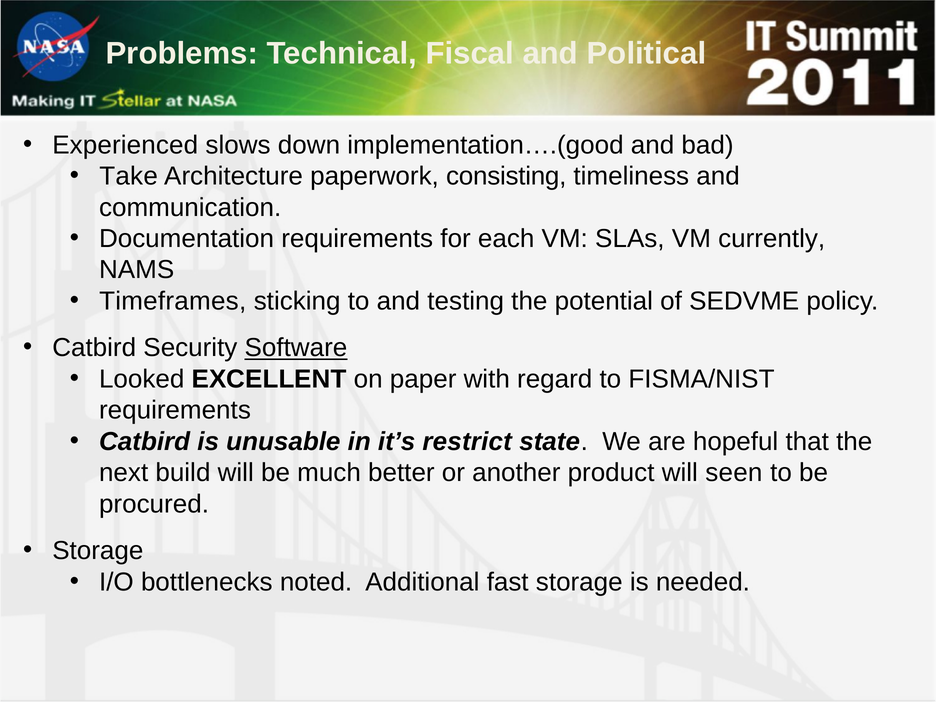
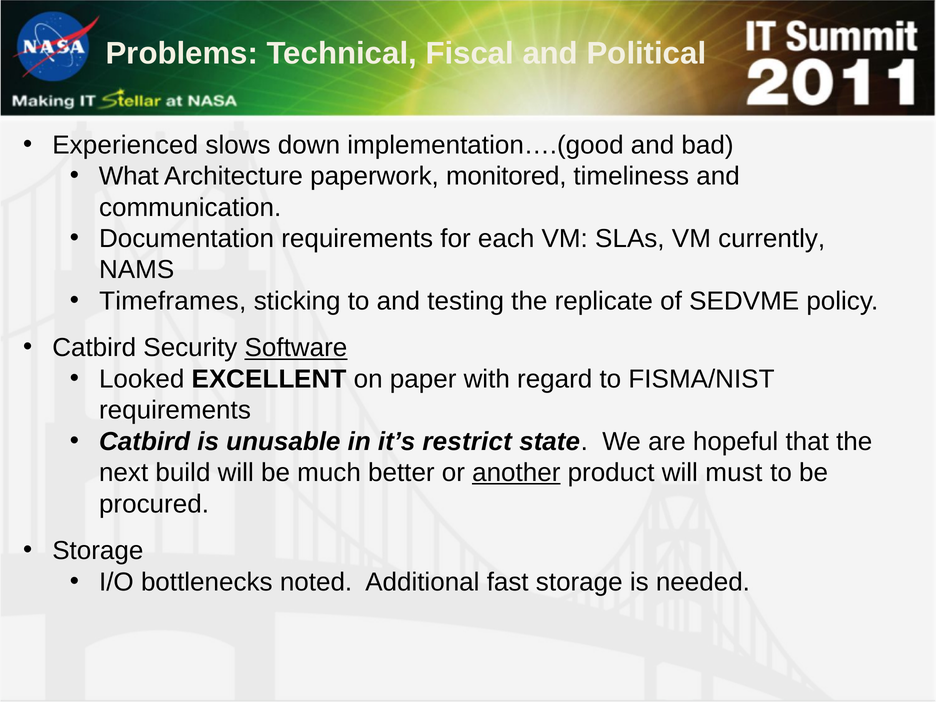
Take: Take -> What
consisting: consisting -> monitored
potential: potential -> replicate
another underline: none -> present
seen: seen -> must
